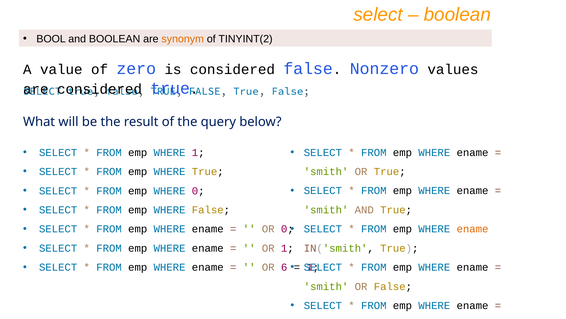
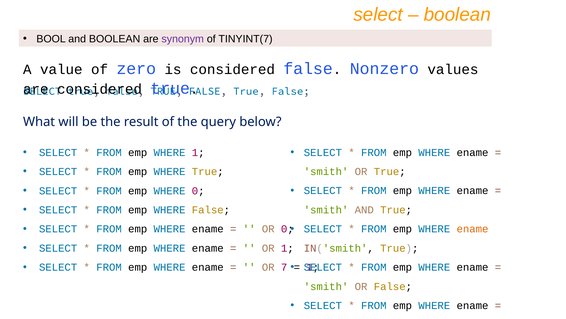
synonym colour: orange -> purple
TINYINT(2: TINYINT(2 -> TINYINT(7
6: 6 -> 7
